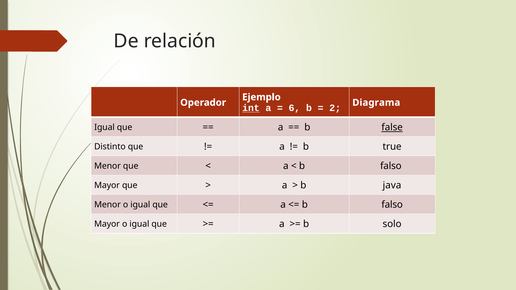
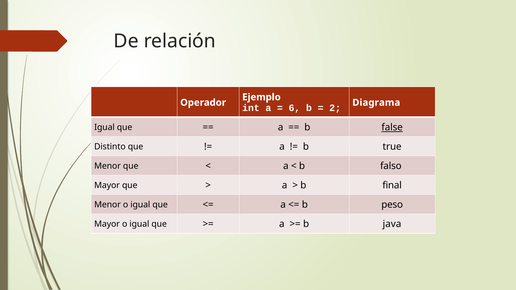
int underline: present -> none
java: java -> final
falso at (392, 205): falso -> peso
solo: solo -> java
